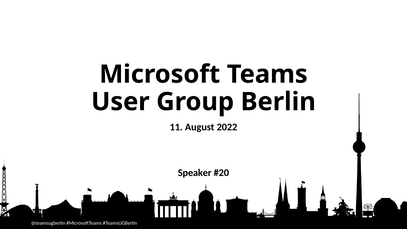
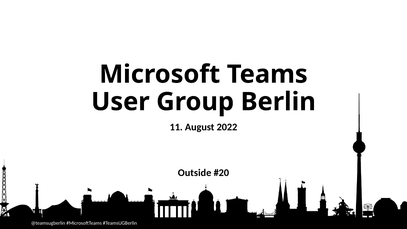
Speaker: Speaker -> Outside
